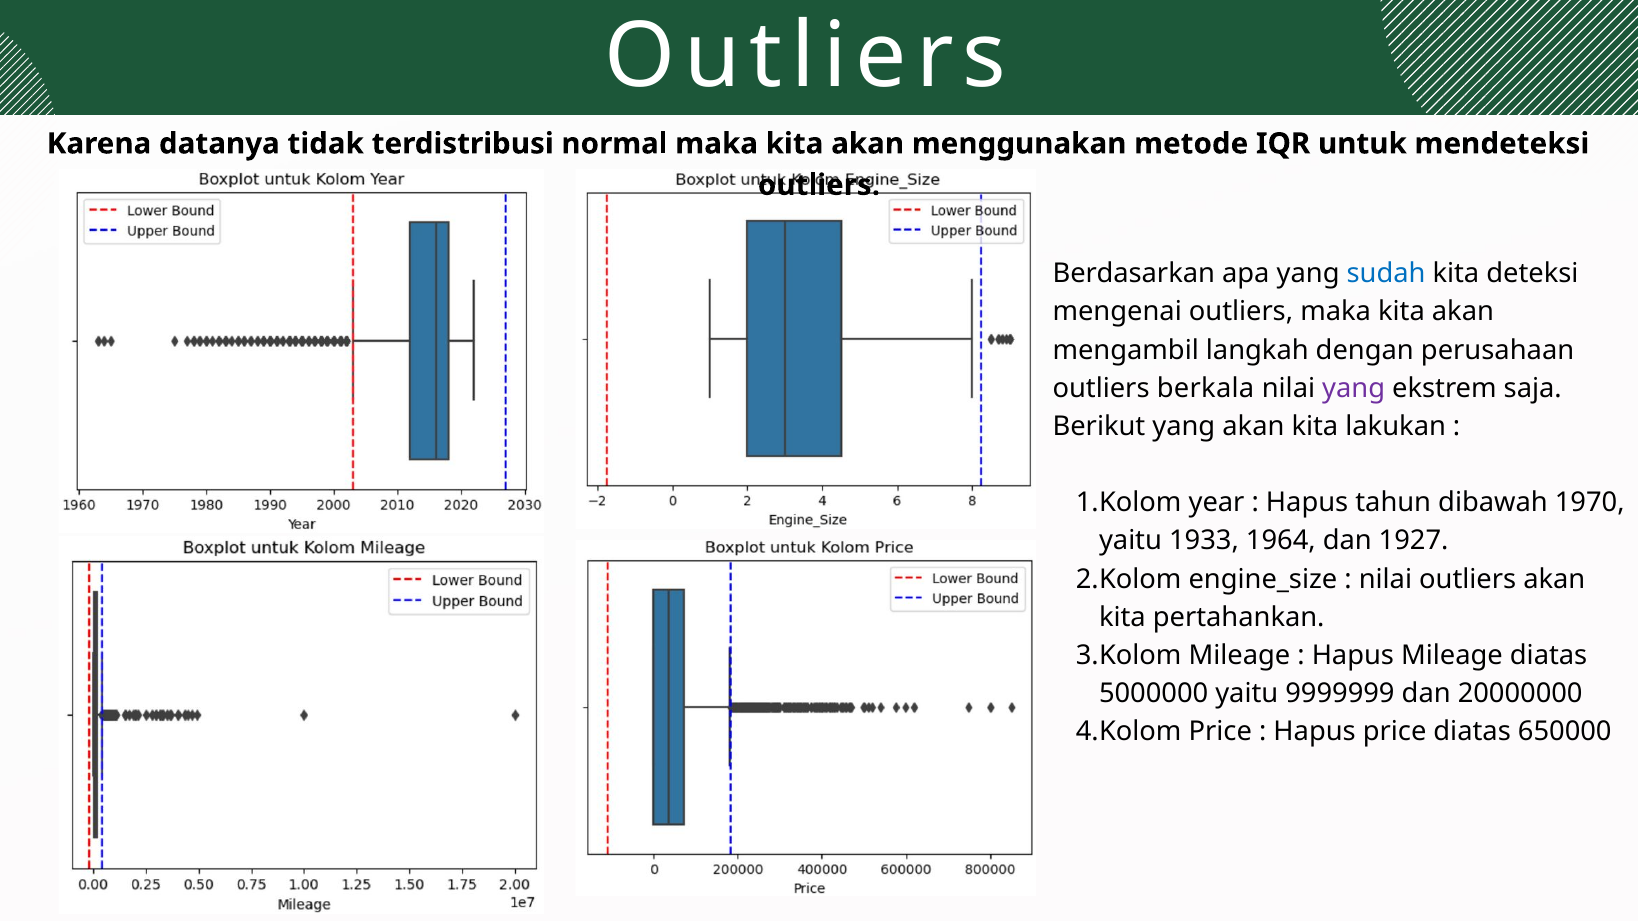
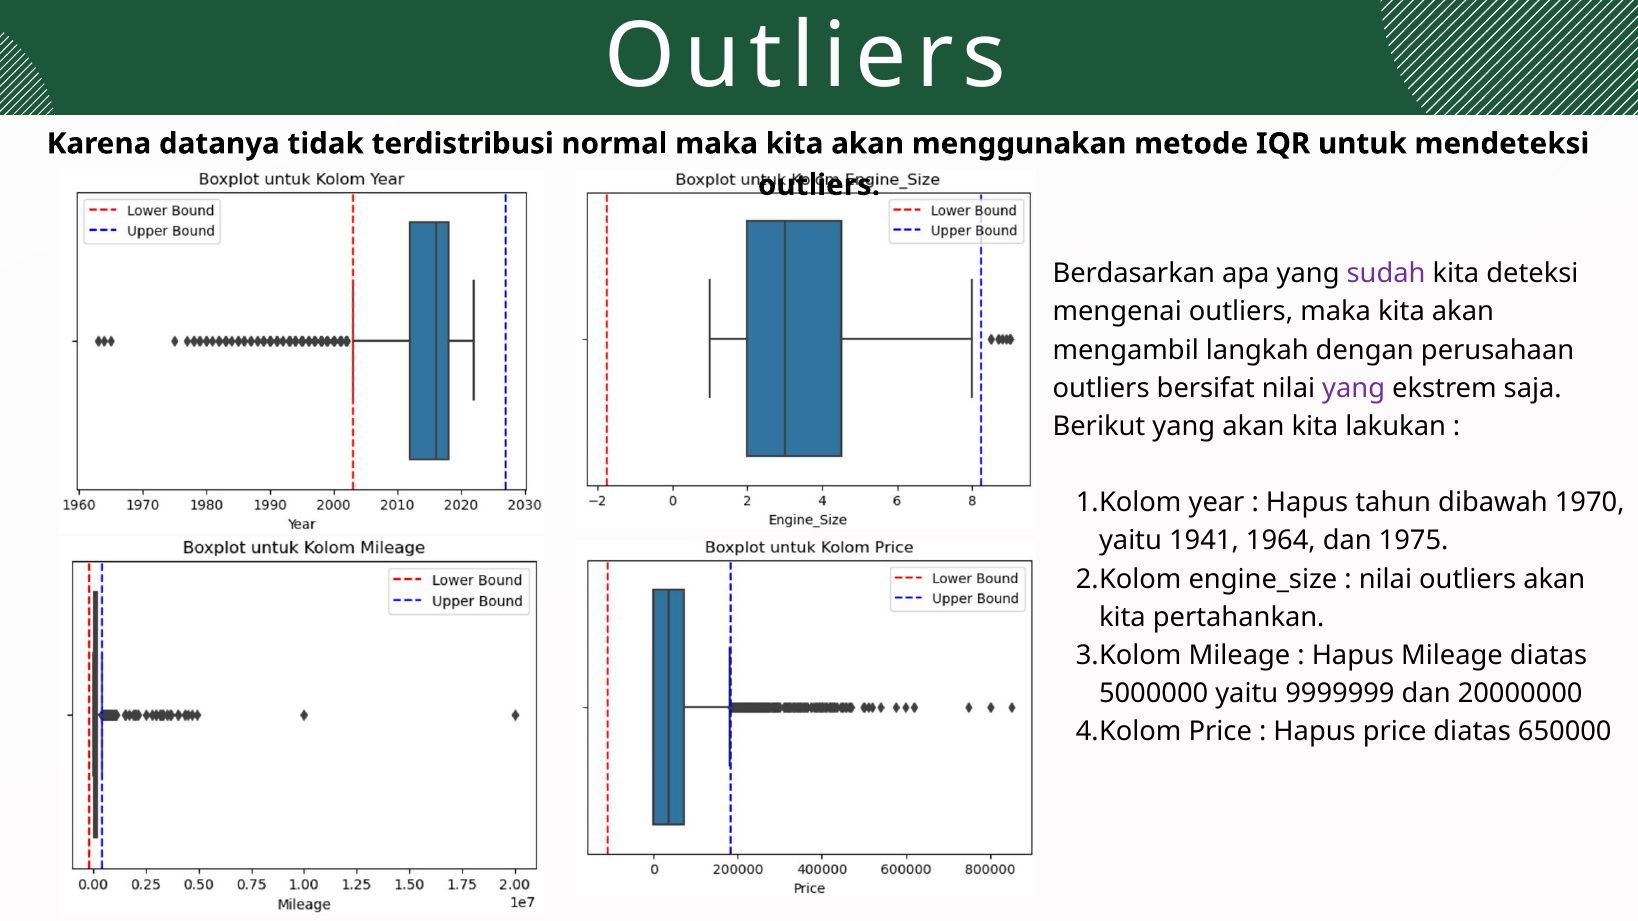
sudah colour: blue -> purple
berkala: berkala -> bersifat
1933: 1933 -> 1941
1927: 1927 -> 1975
